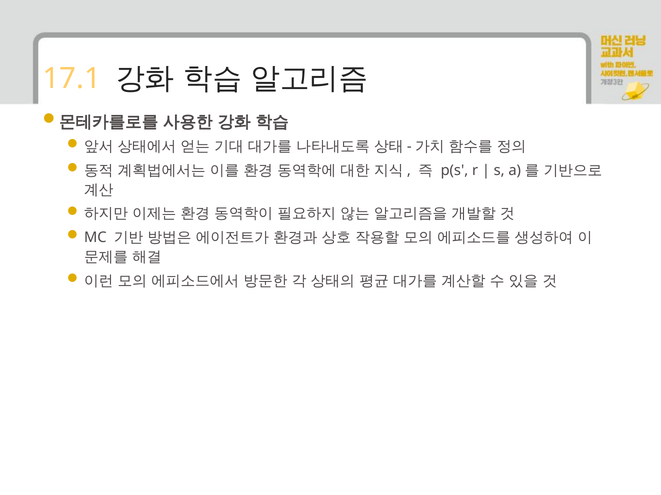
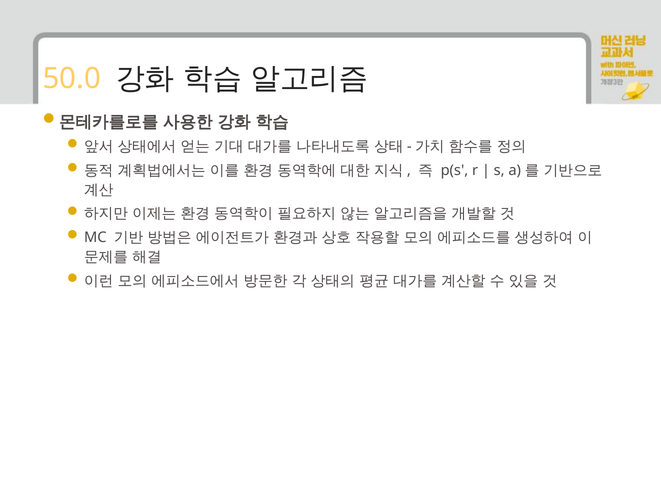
17.1: 17.1 -> 50.0
